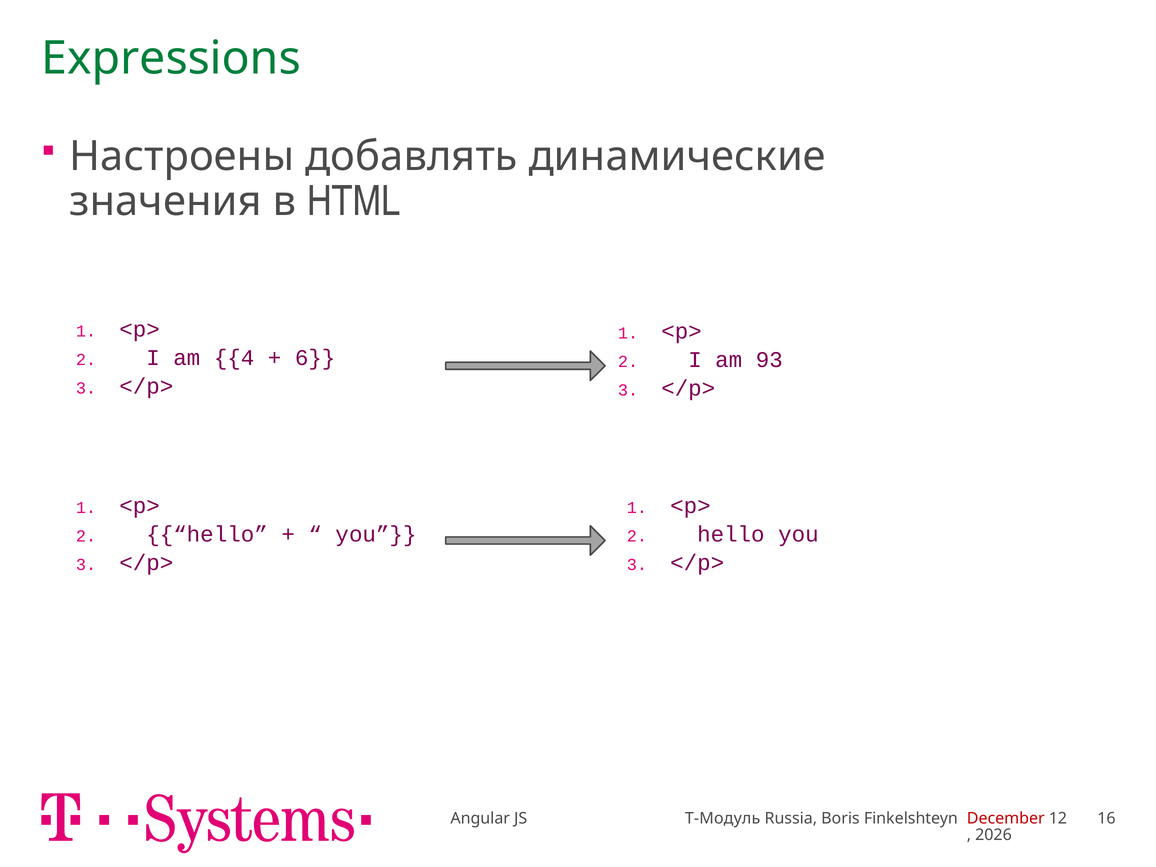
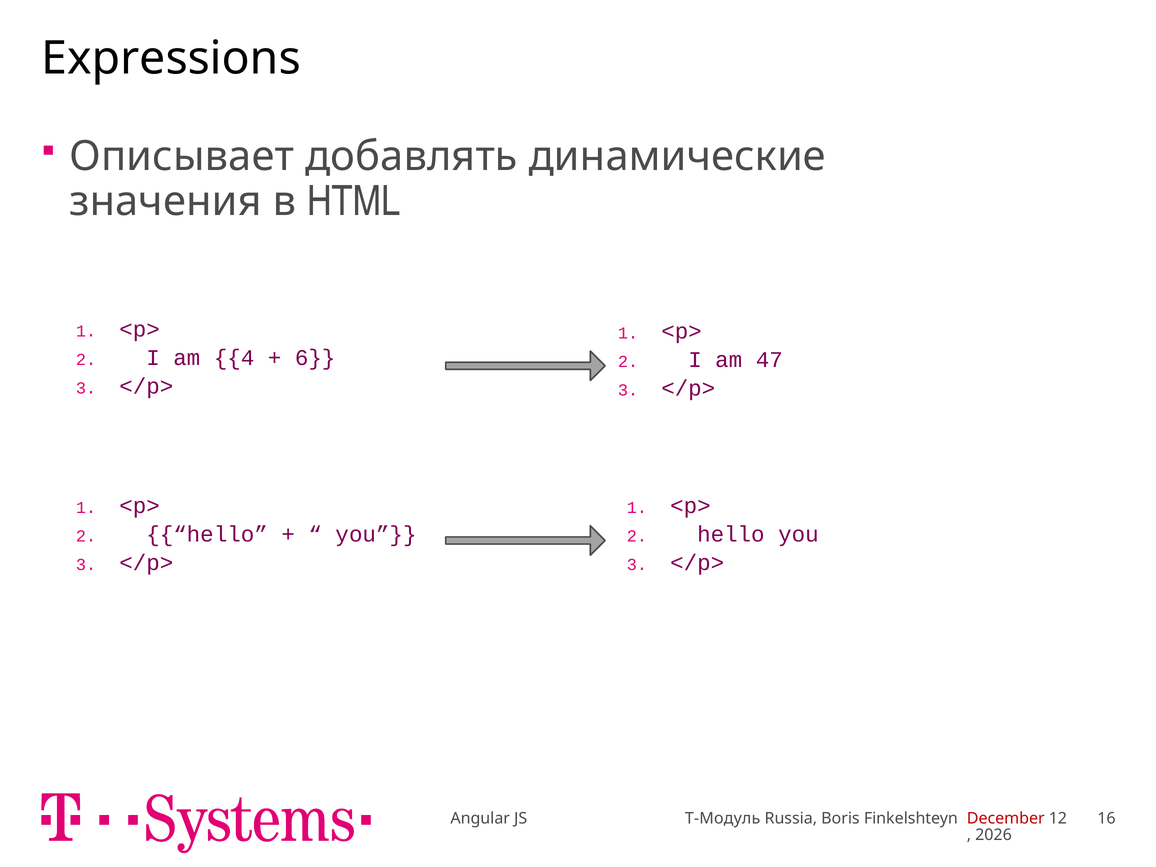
Expressions colour: green -> black
Настроены: Настроены -> Описывает
93: 93 -> 47
